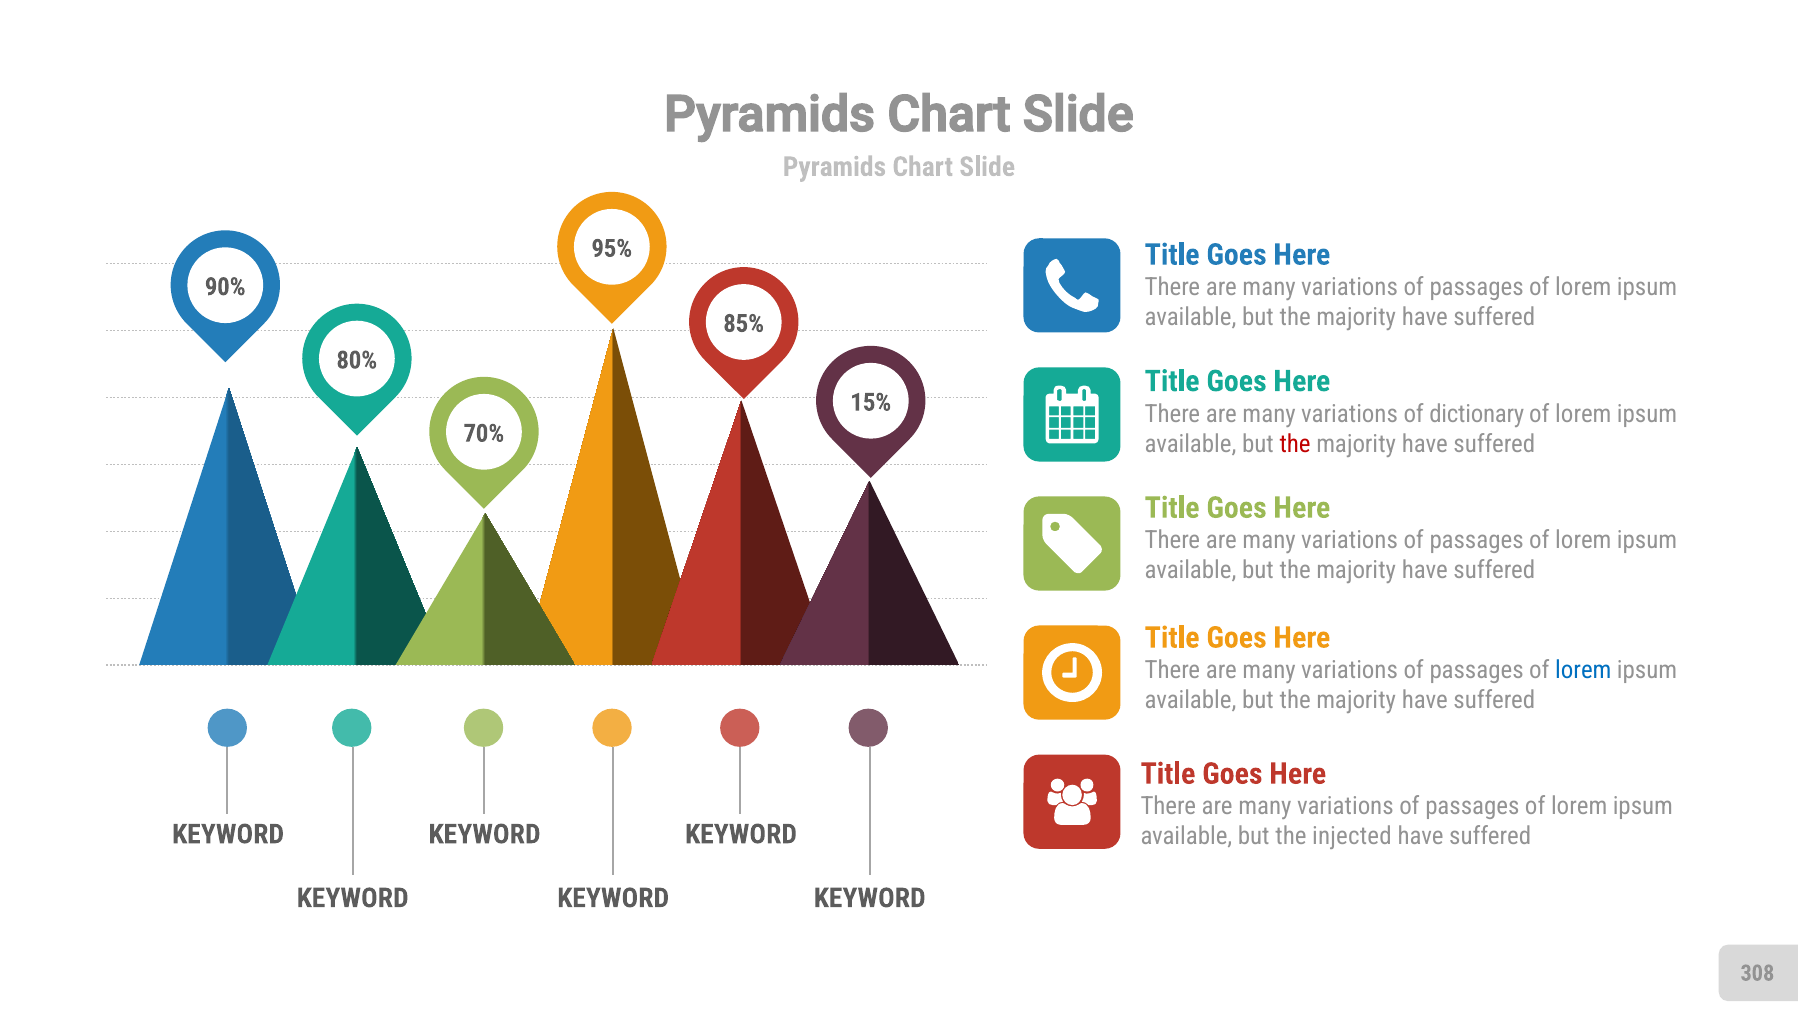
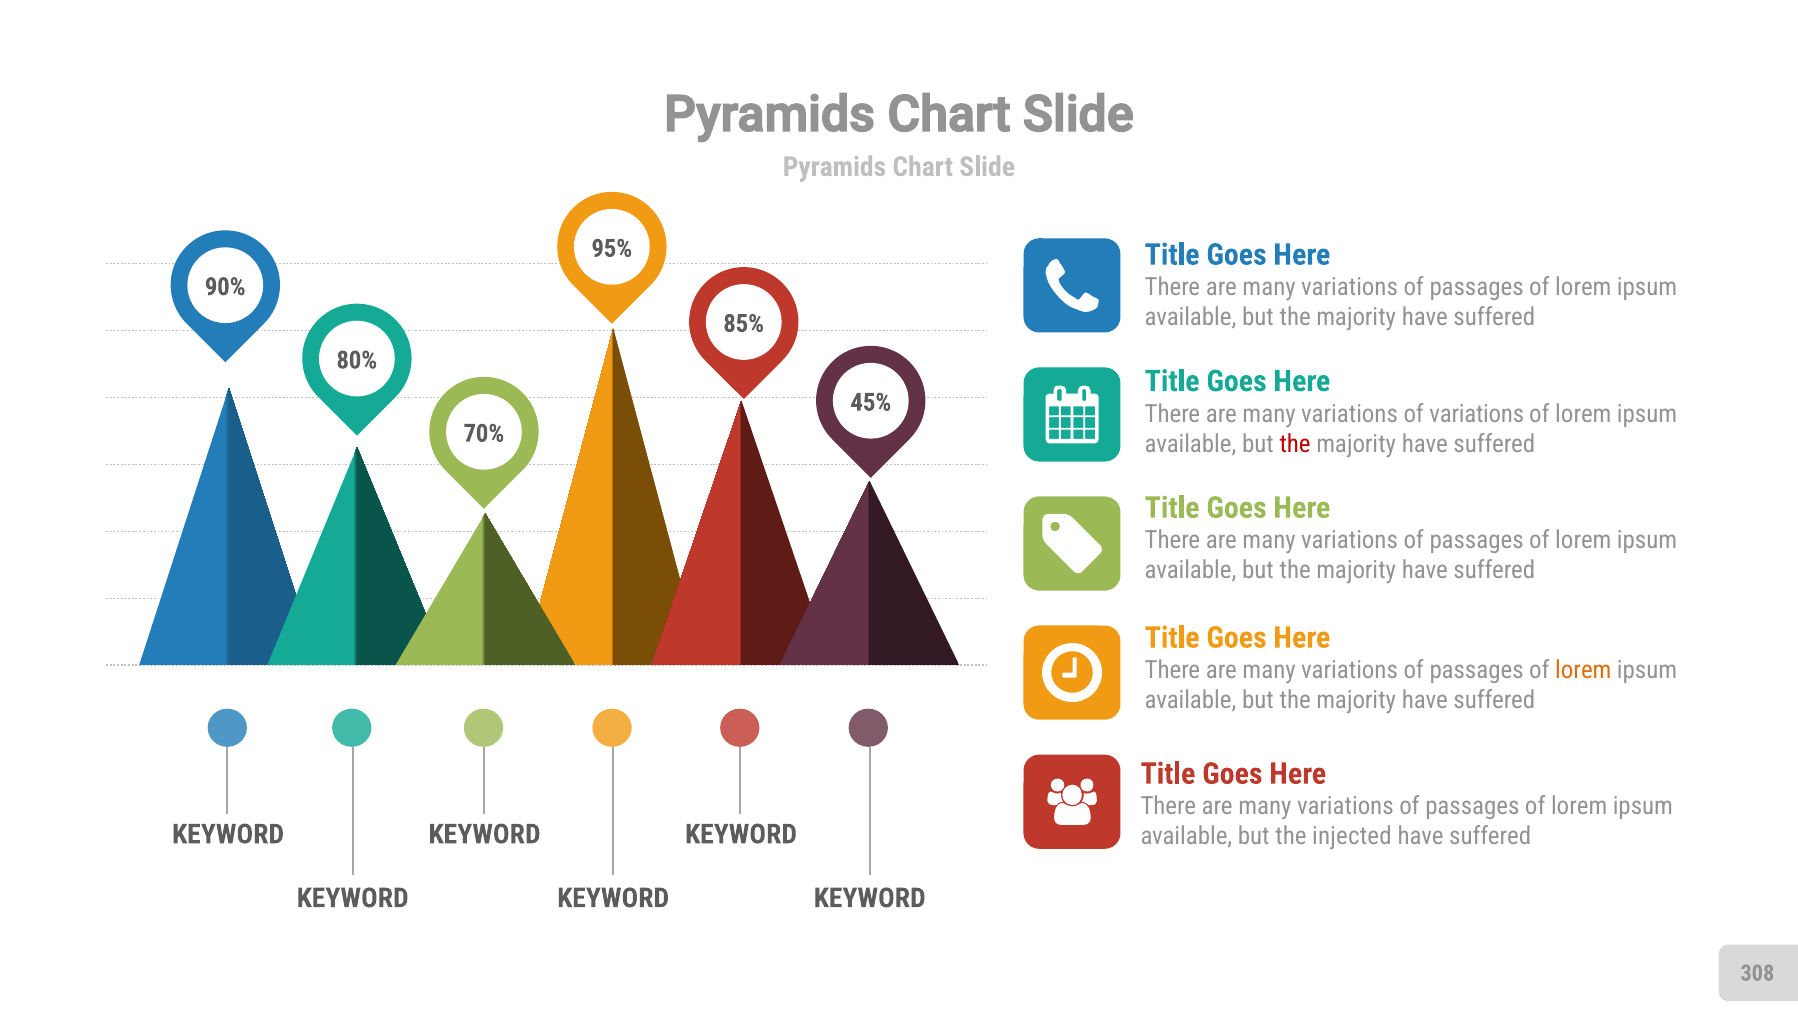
15%: 15% -> 45%
of dictionary: dictionary -> variations
lorem at (1583, 671) colour: blue -> orange
